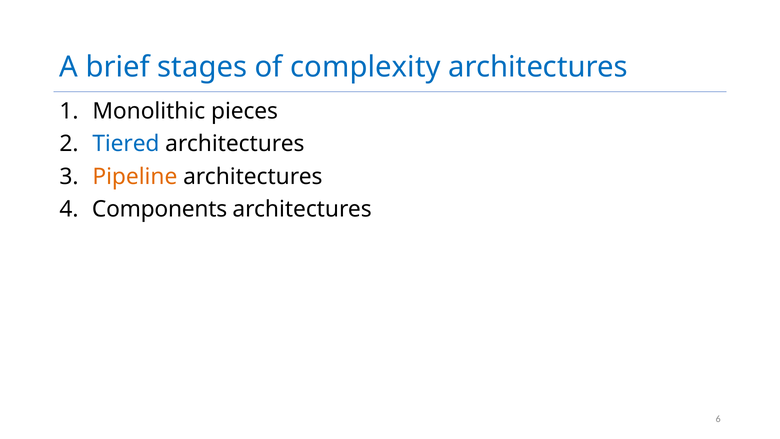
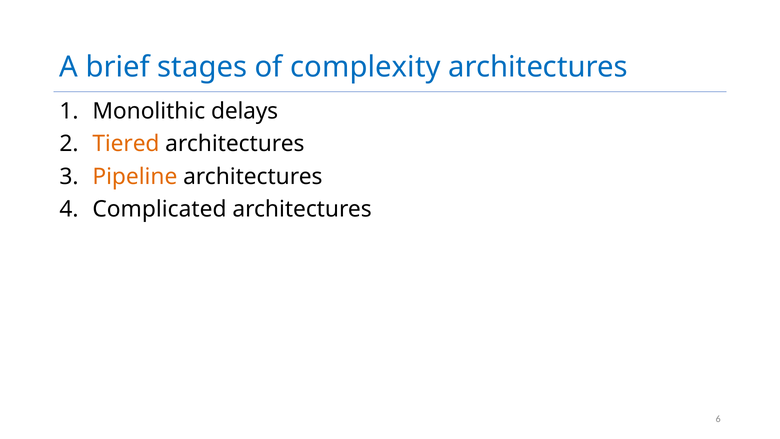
pieces: pieces -> delays
Tiered colour: blue -> orange
Components: Components -> Complicated
